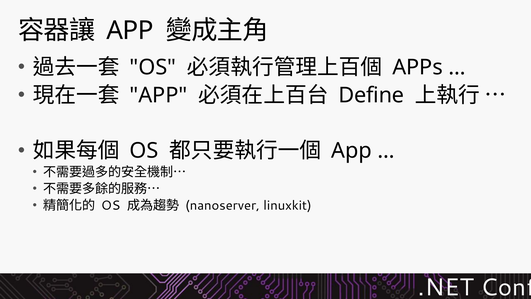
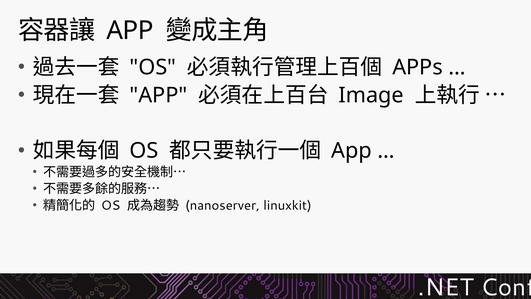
Define: Define -> Image
